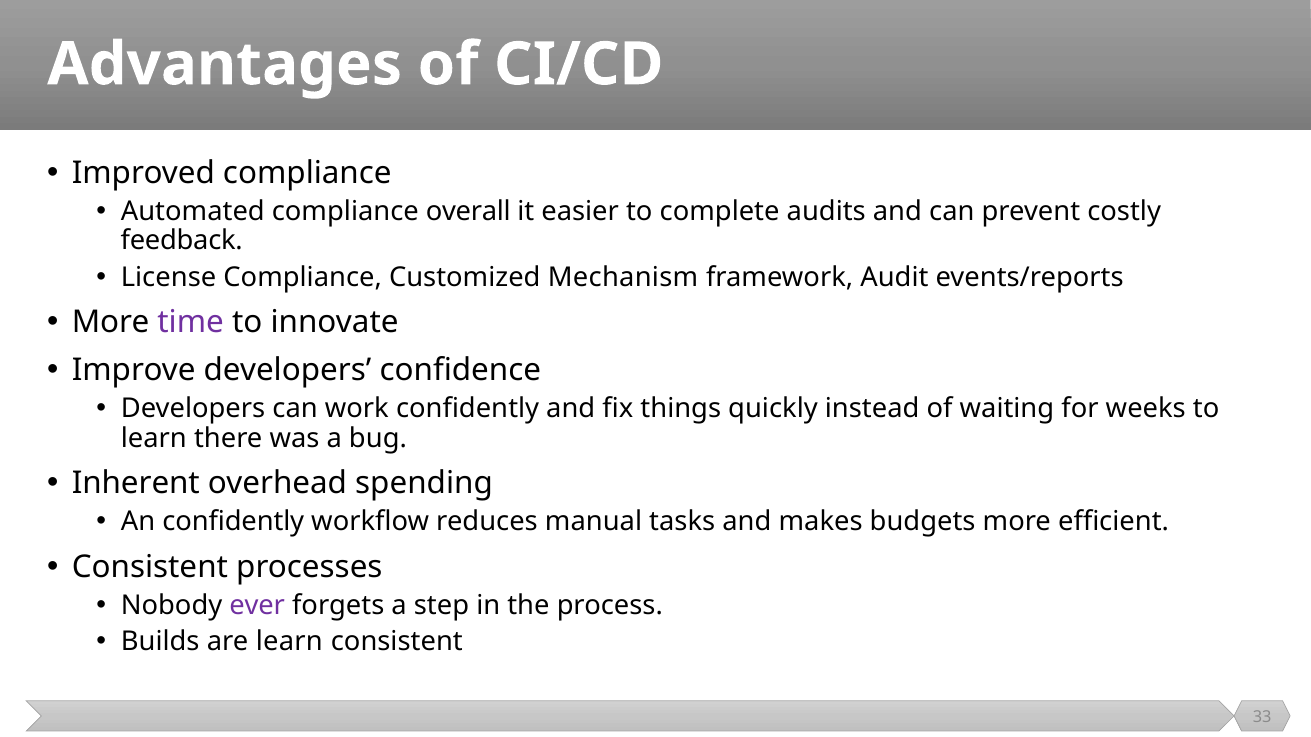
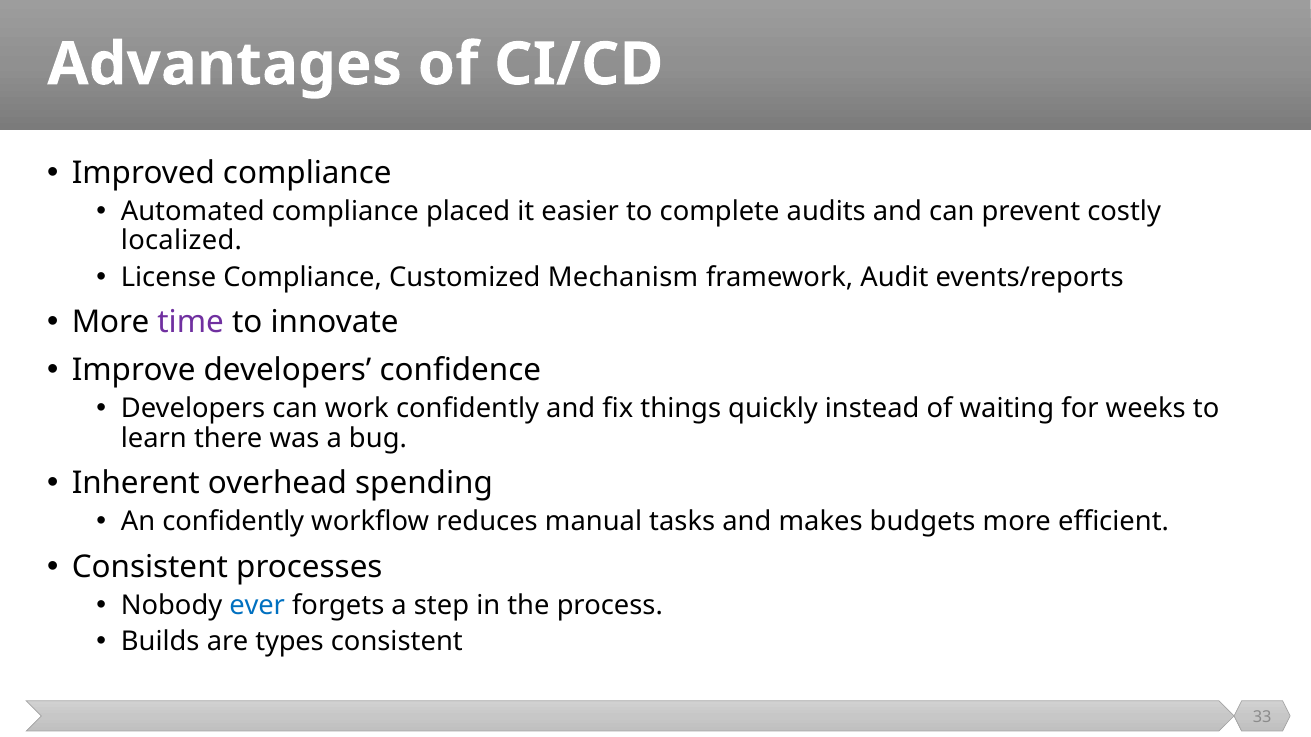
overall: overall -> placed
feedback: feedback -> localized
ever colour: purple -> blue
are learn: learn -> types
